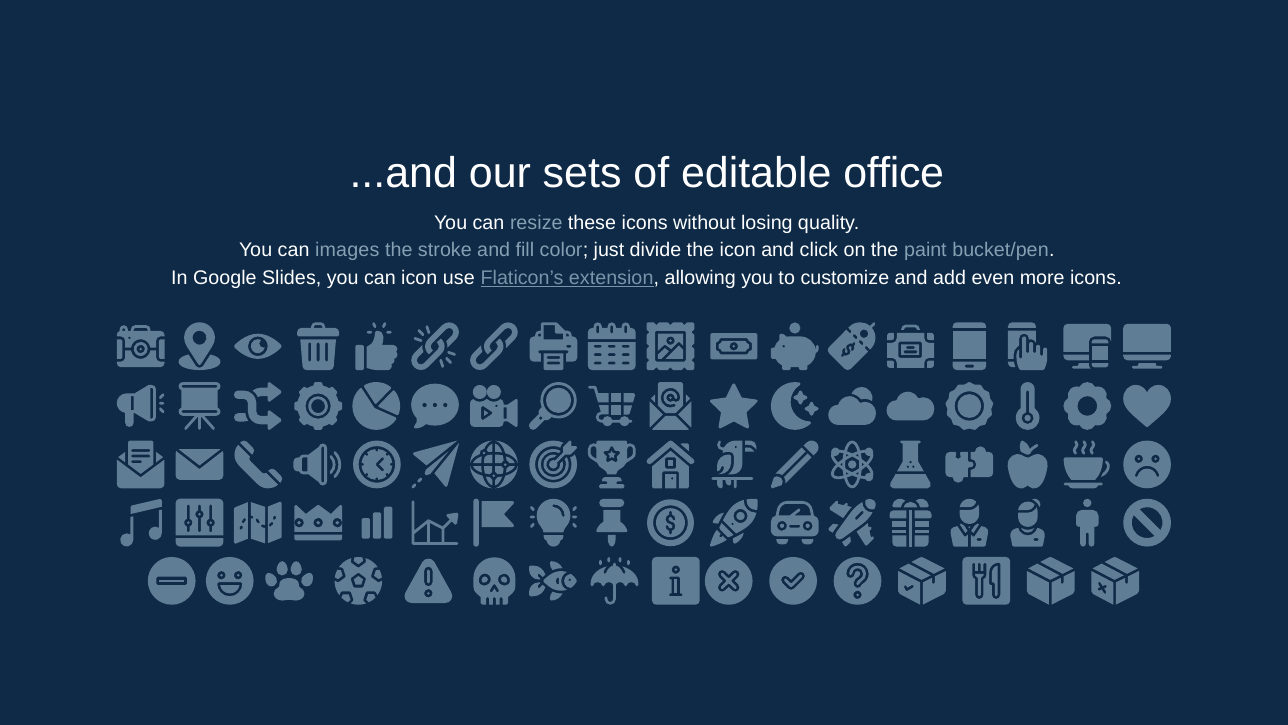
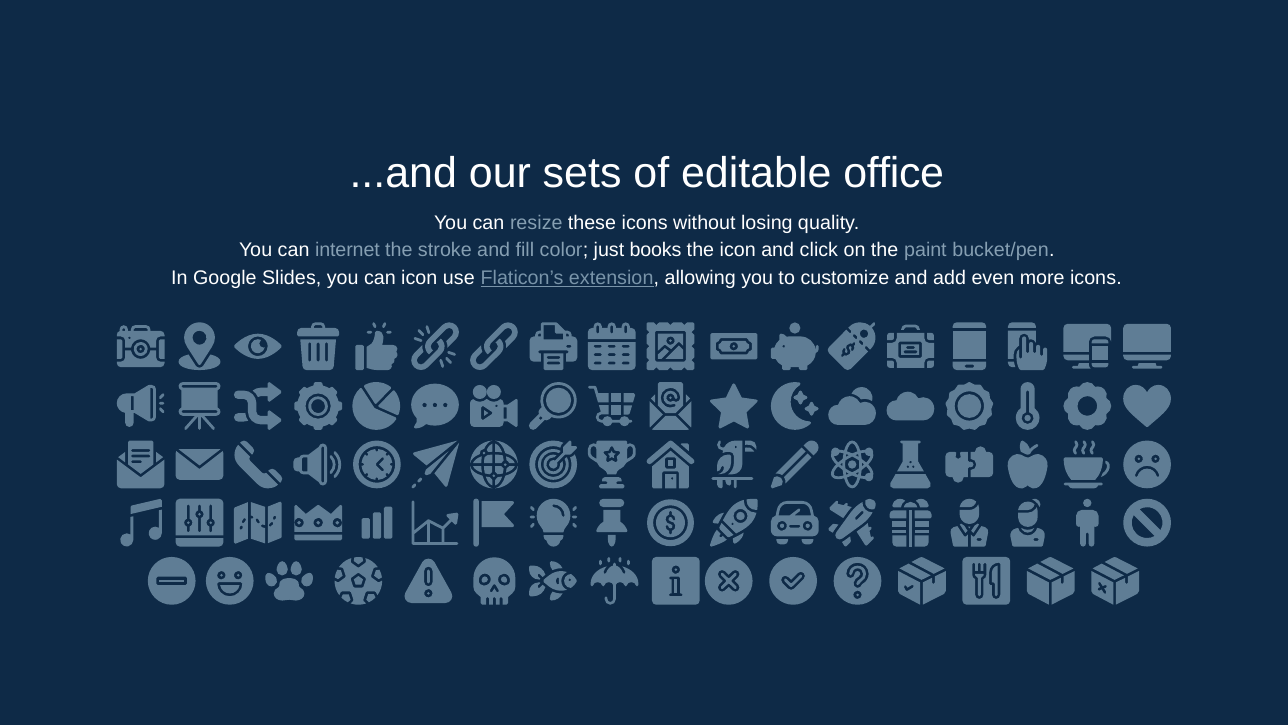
images: images -> internet
divide: divide -> books
